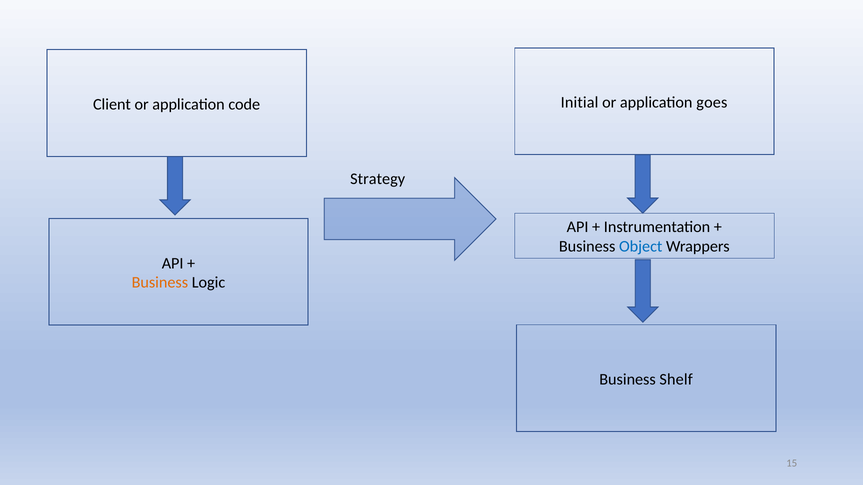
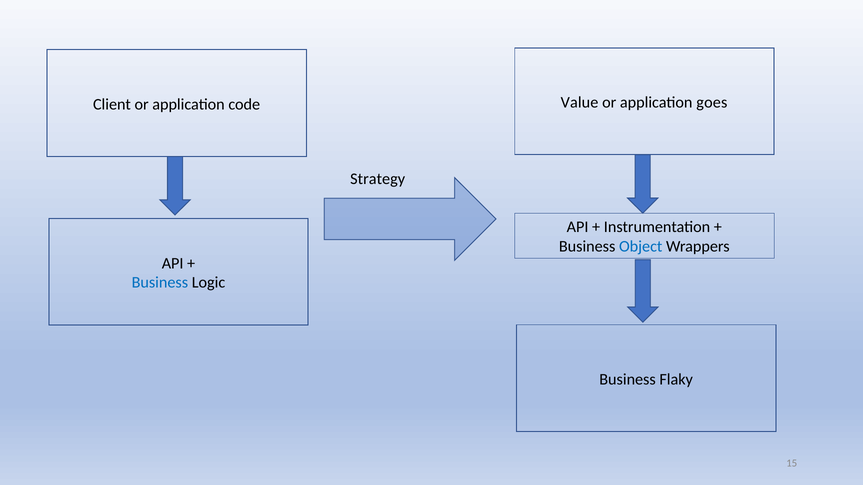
Initial: Initial -> Value
Business at (160, 283) colour: orange -> blue
Shelf: Shelf -> Flaky
